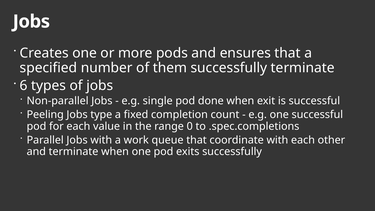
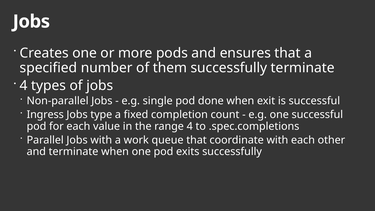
6 at (24, 86): 6 -> 4
Peeling: Peeling -> Ingress
range 0: 0 -> 4
